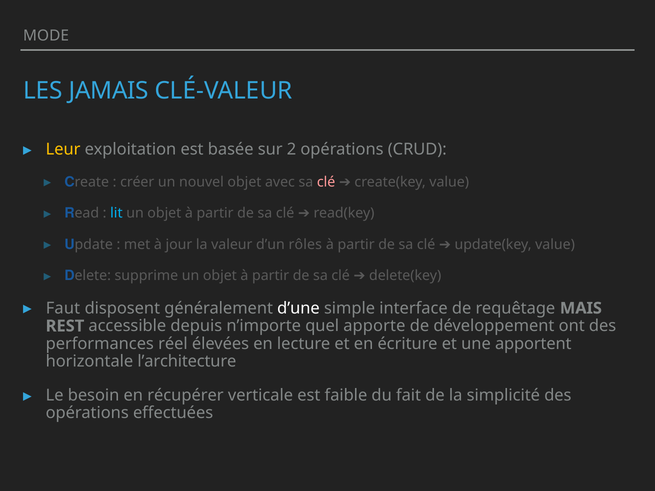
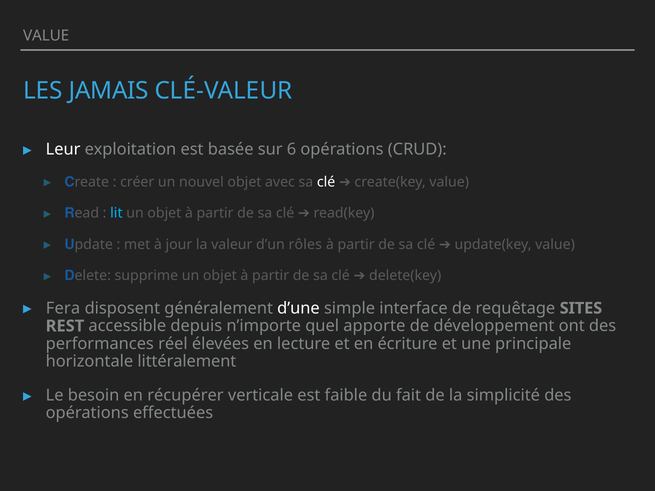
MODE at (46, 35): MODE -> VALUE
Leur colour: yellow -> white
2: 2 -> 6
clé at (326, 182) colour: pink -> white
Faut: Faut -> Fera
MAIS: MAIS -> SITES
apportent: apportent -> principale
lʼarchitecture: lʼarchitecture -> littéralement
